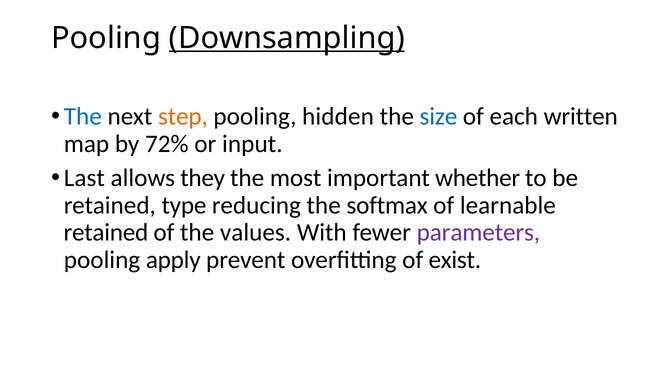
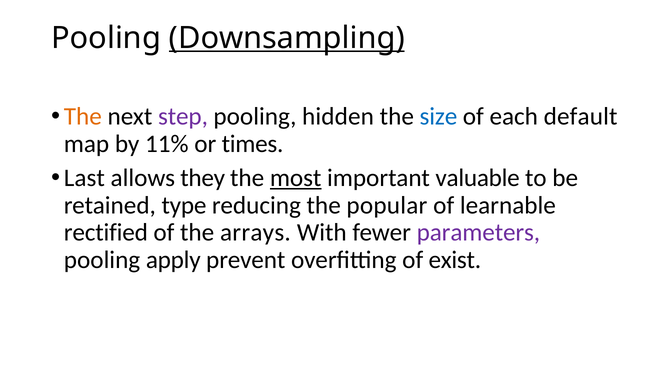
The at (83, 117) colour: blue -> orange
step colour: orange -> purple
written: written -> default
72%: 72% -> 11%
input: input -> times
most underline: none -> present
whether: whether -> valuable
softmax: softmax -> popular
retained at (106, 232): retained -> rectified
values: values -> arrays
